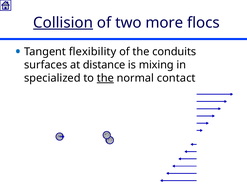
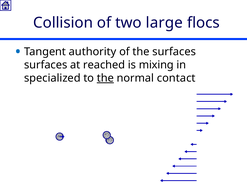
Collision underline: present -> none
more: more -> large
flexibility: flexibility -> authority
the conduits: conduits -> surfaces
distance: distance -> reached
